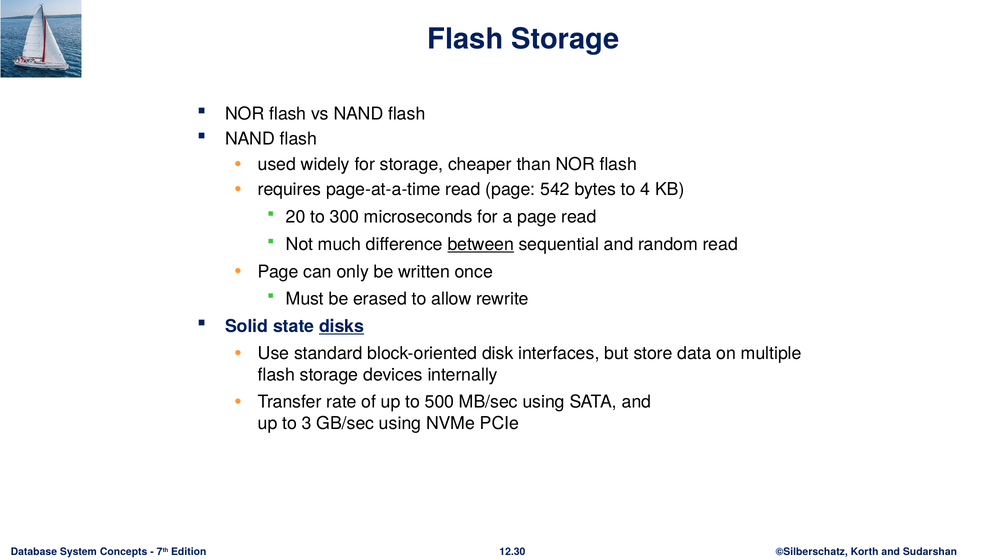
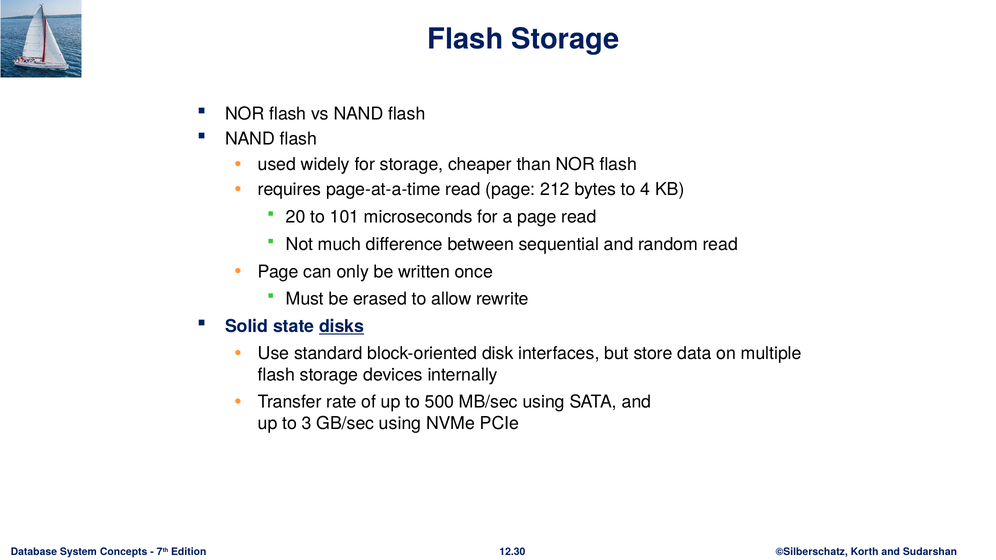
542: 542 -> 212
300: 300 -> 101
between underline: present -> none
